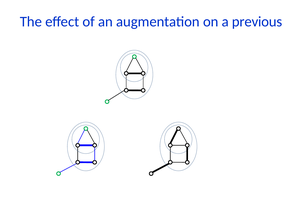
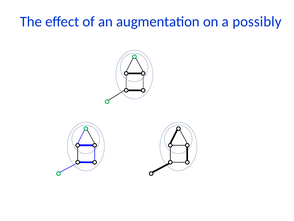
previous: previous -> possibly
